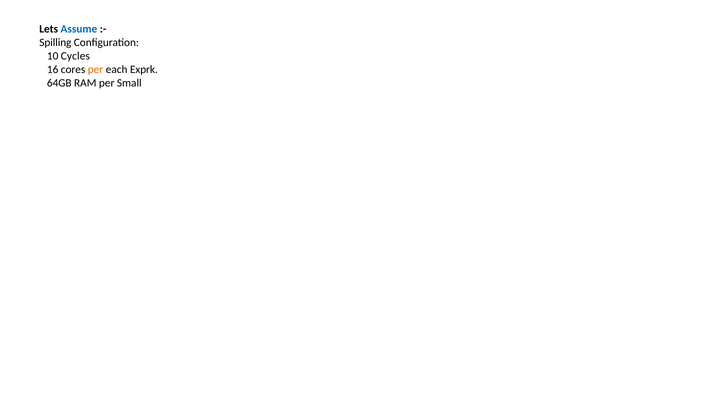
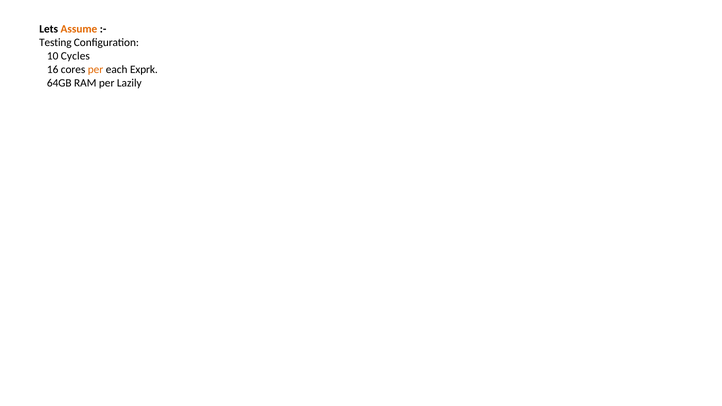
Assume colour: blue -> orange
Spilling: Spilling -> Testing
Small: Small -> Lazily
